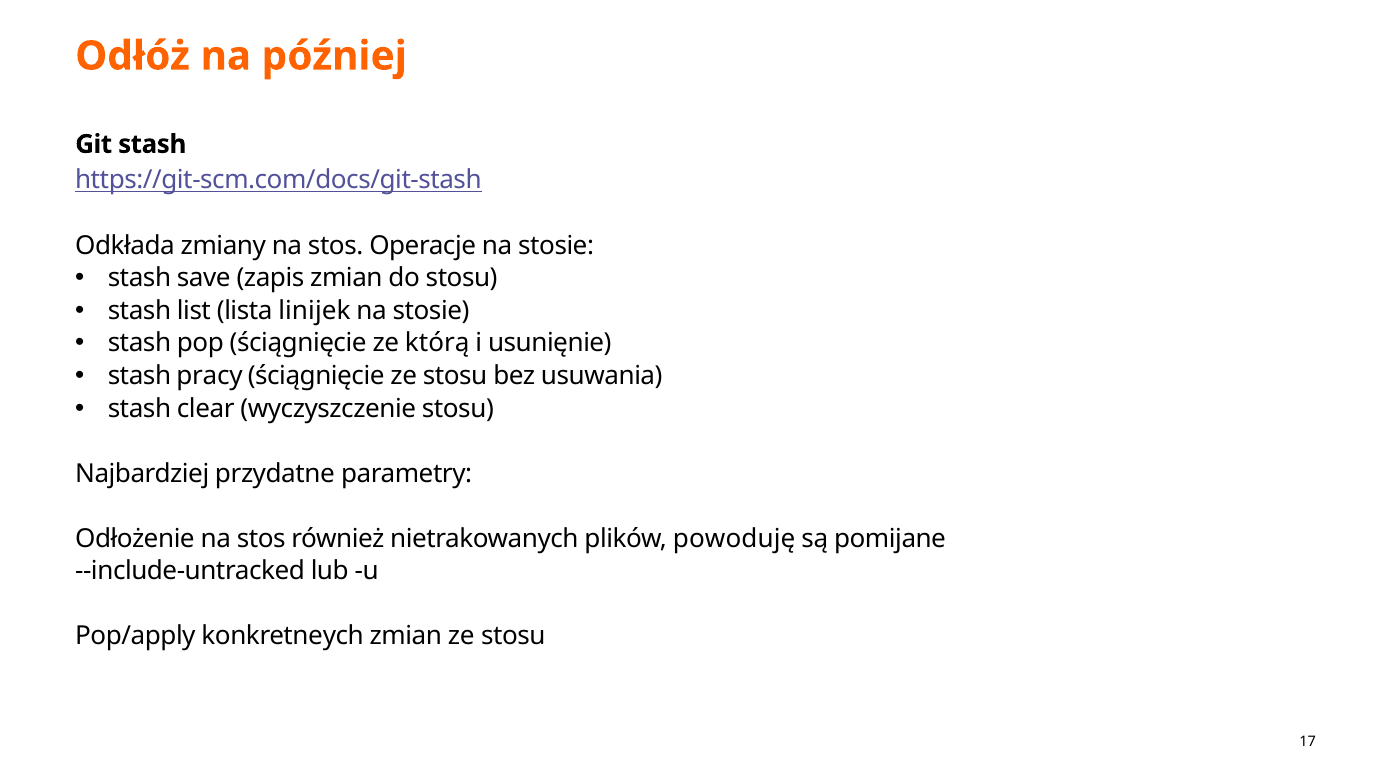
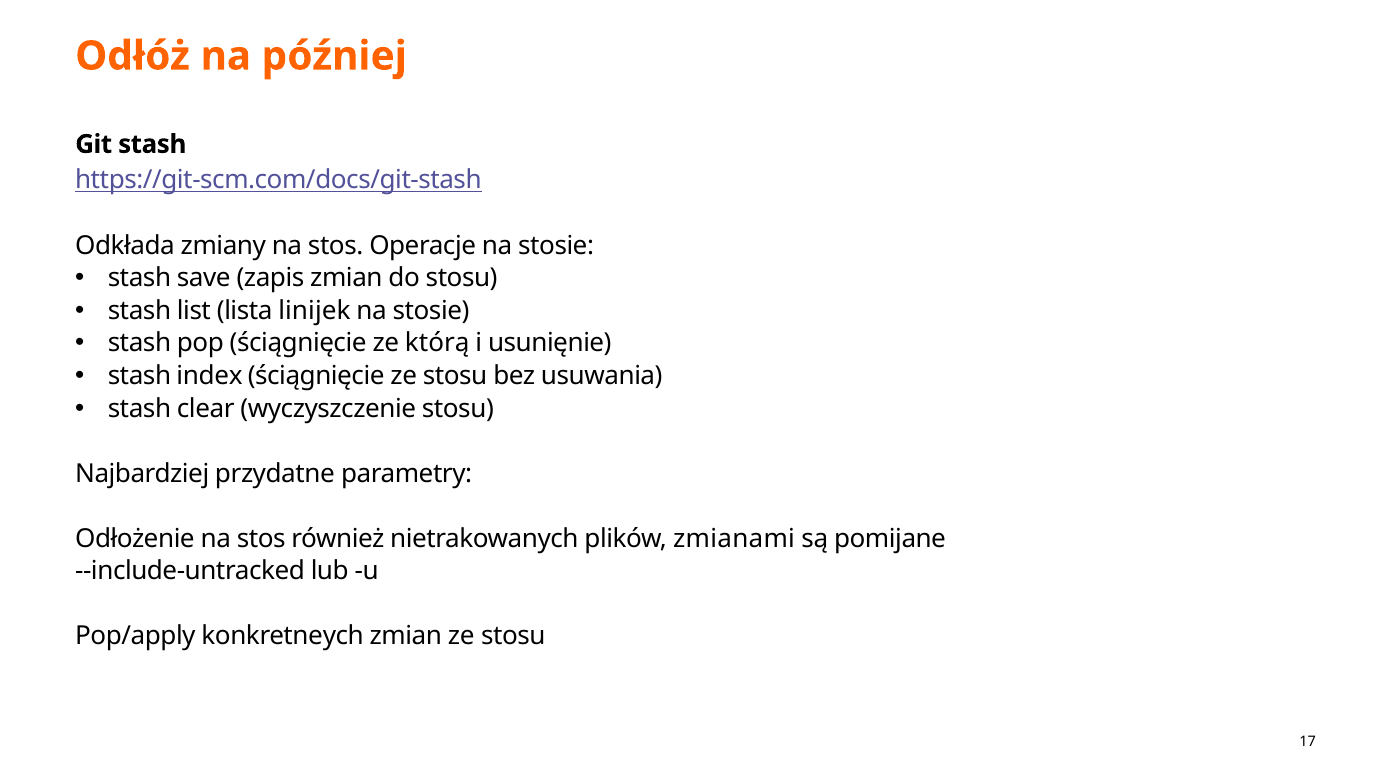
pracy: pracy -> index
powoduję: powoduję -> zmianami
